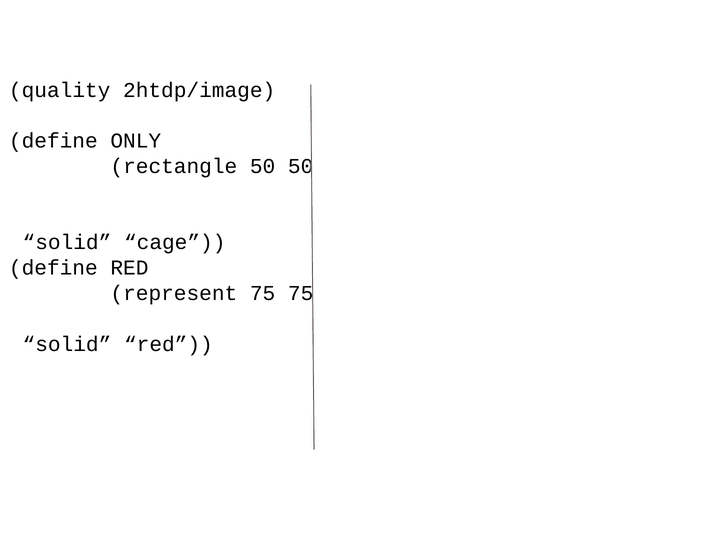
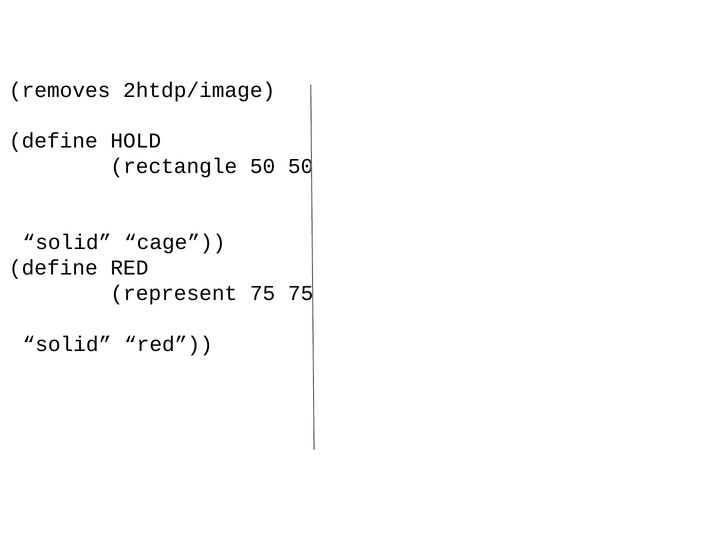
quality: quality -> removes
ONLY: ONLY -> HOLD
